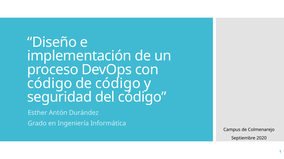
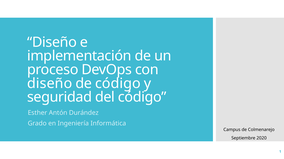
código at (50, 84): código -> diseño
